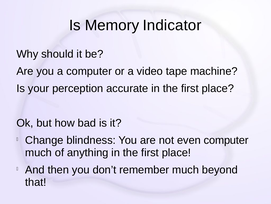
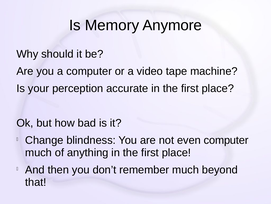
Indicator: Indicator -> Anymore
